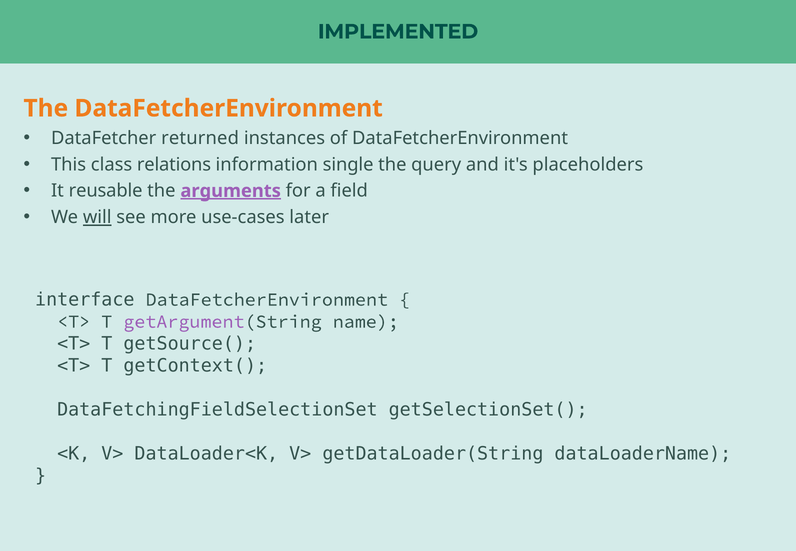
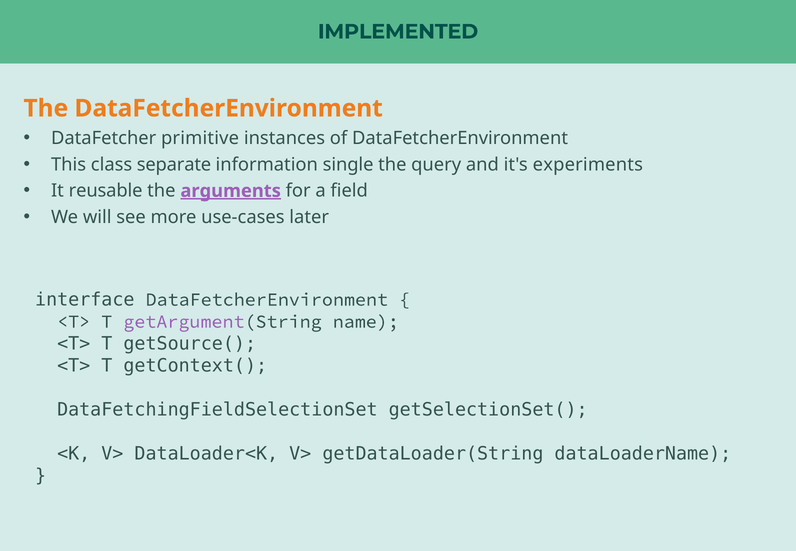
returned: returned -> primitive
relations: relations -> separate
placeholders: placeholders -> experiments
will underline: present -> none
